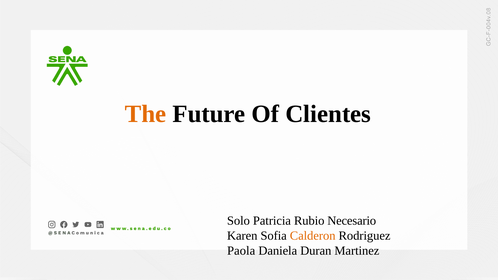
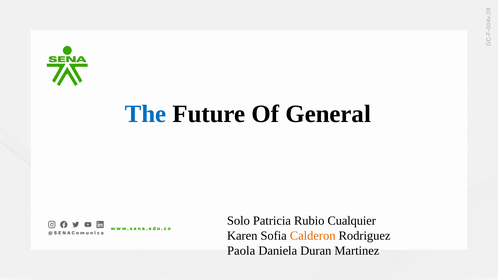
The colour: orange -> blue
Clientes: Clientes -> General
Necesario: Necesario -> Cualquier
